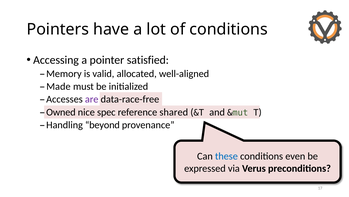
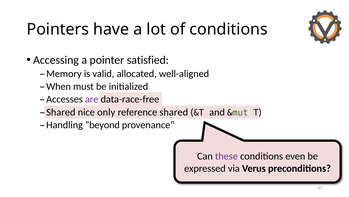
Made: Made -> When
Owned at (61, 112): Owned -> Shared
spec: spec -> only
these colour: blue -> purple
